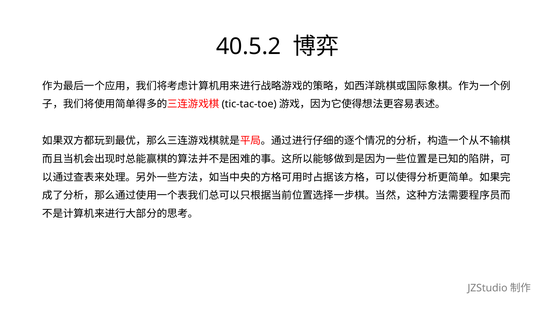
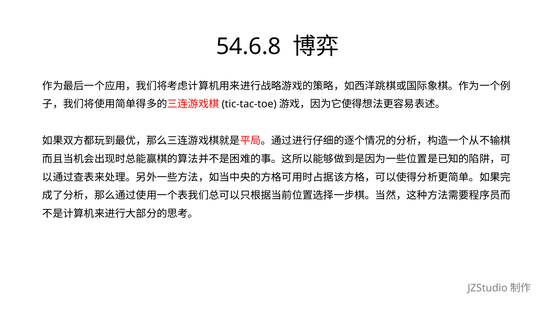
40.5.2: 40.5.2 -> 54.6.8
